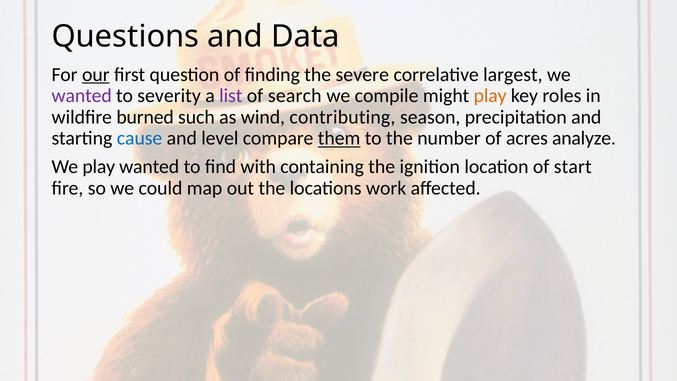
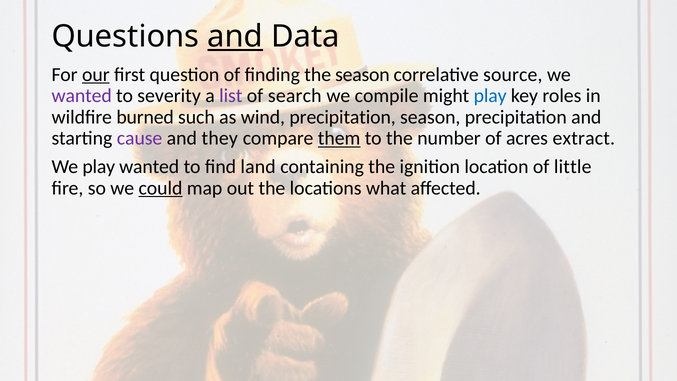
and at (235, 37) underline: none -> present
the severe: severe -> season
largest: largest -> source
play at (490, 96) colour: orange -> blue
wind contributing: contributing -> precipitation
cause colour: blue -> purple
level: level -> they
analyze: analyze -> extract
with: with -> land
start: start -> little
could underline: none -> present
work: work -> what
